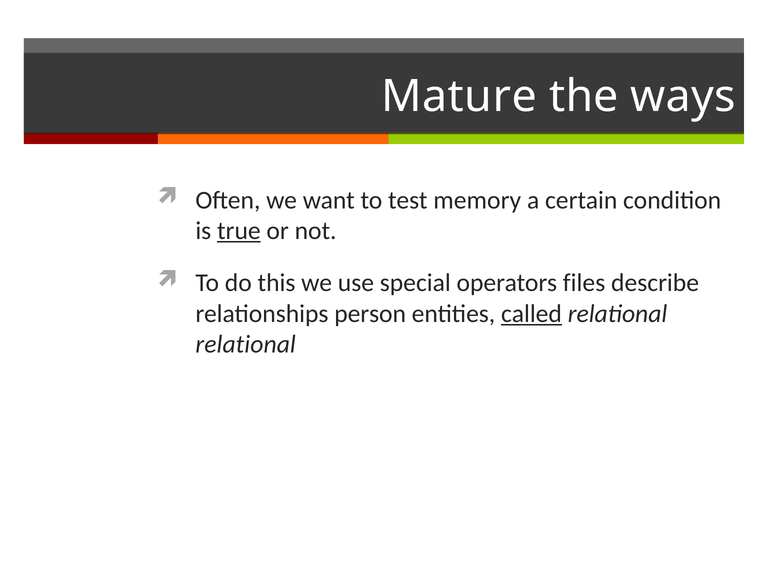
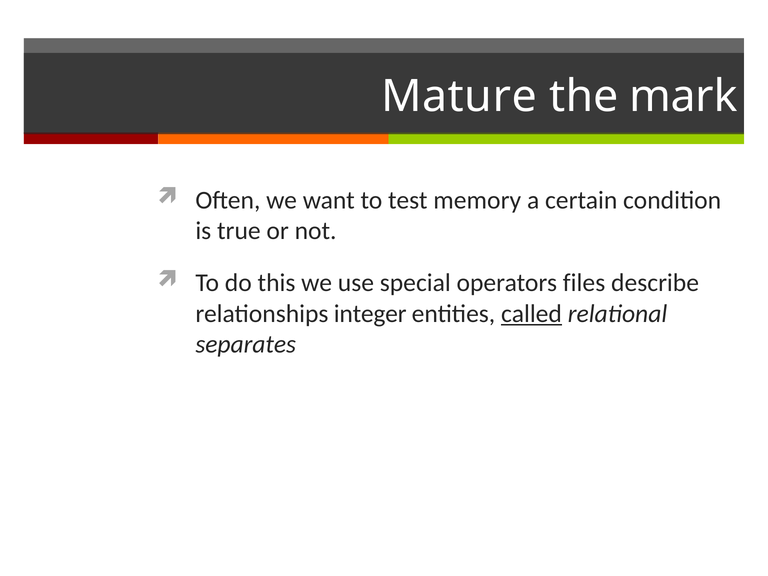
ways: ways -> mark
true underline: present -> none
person: person -> integer
relational at (246, 344): relational -> separates
